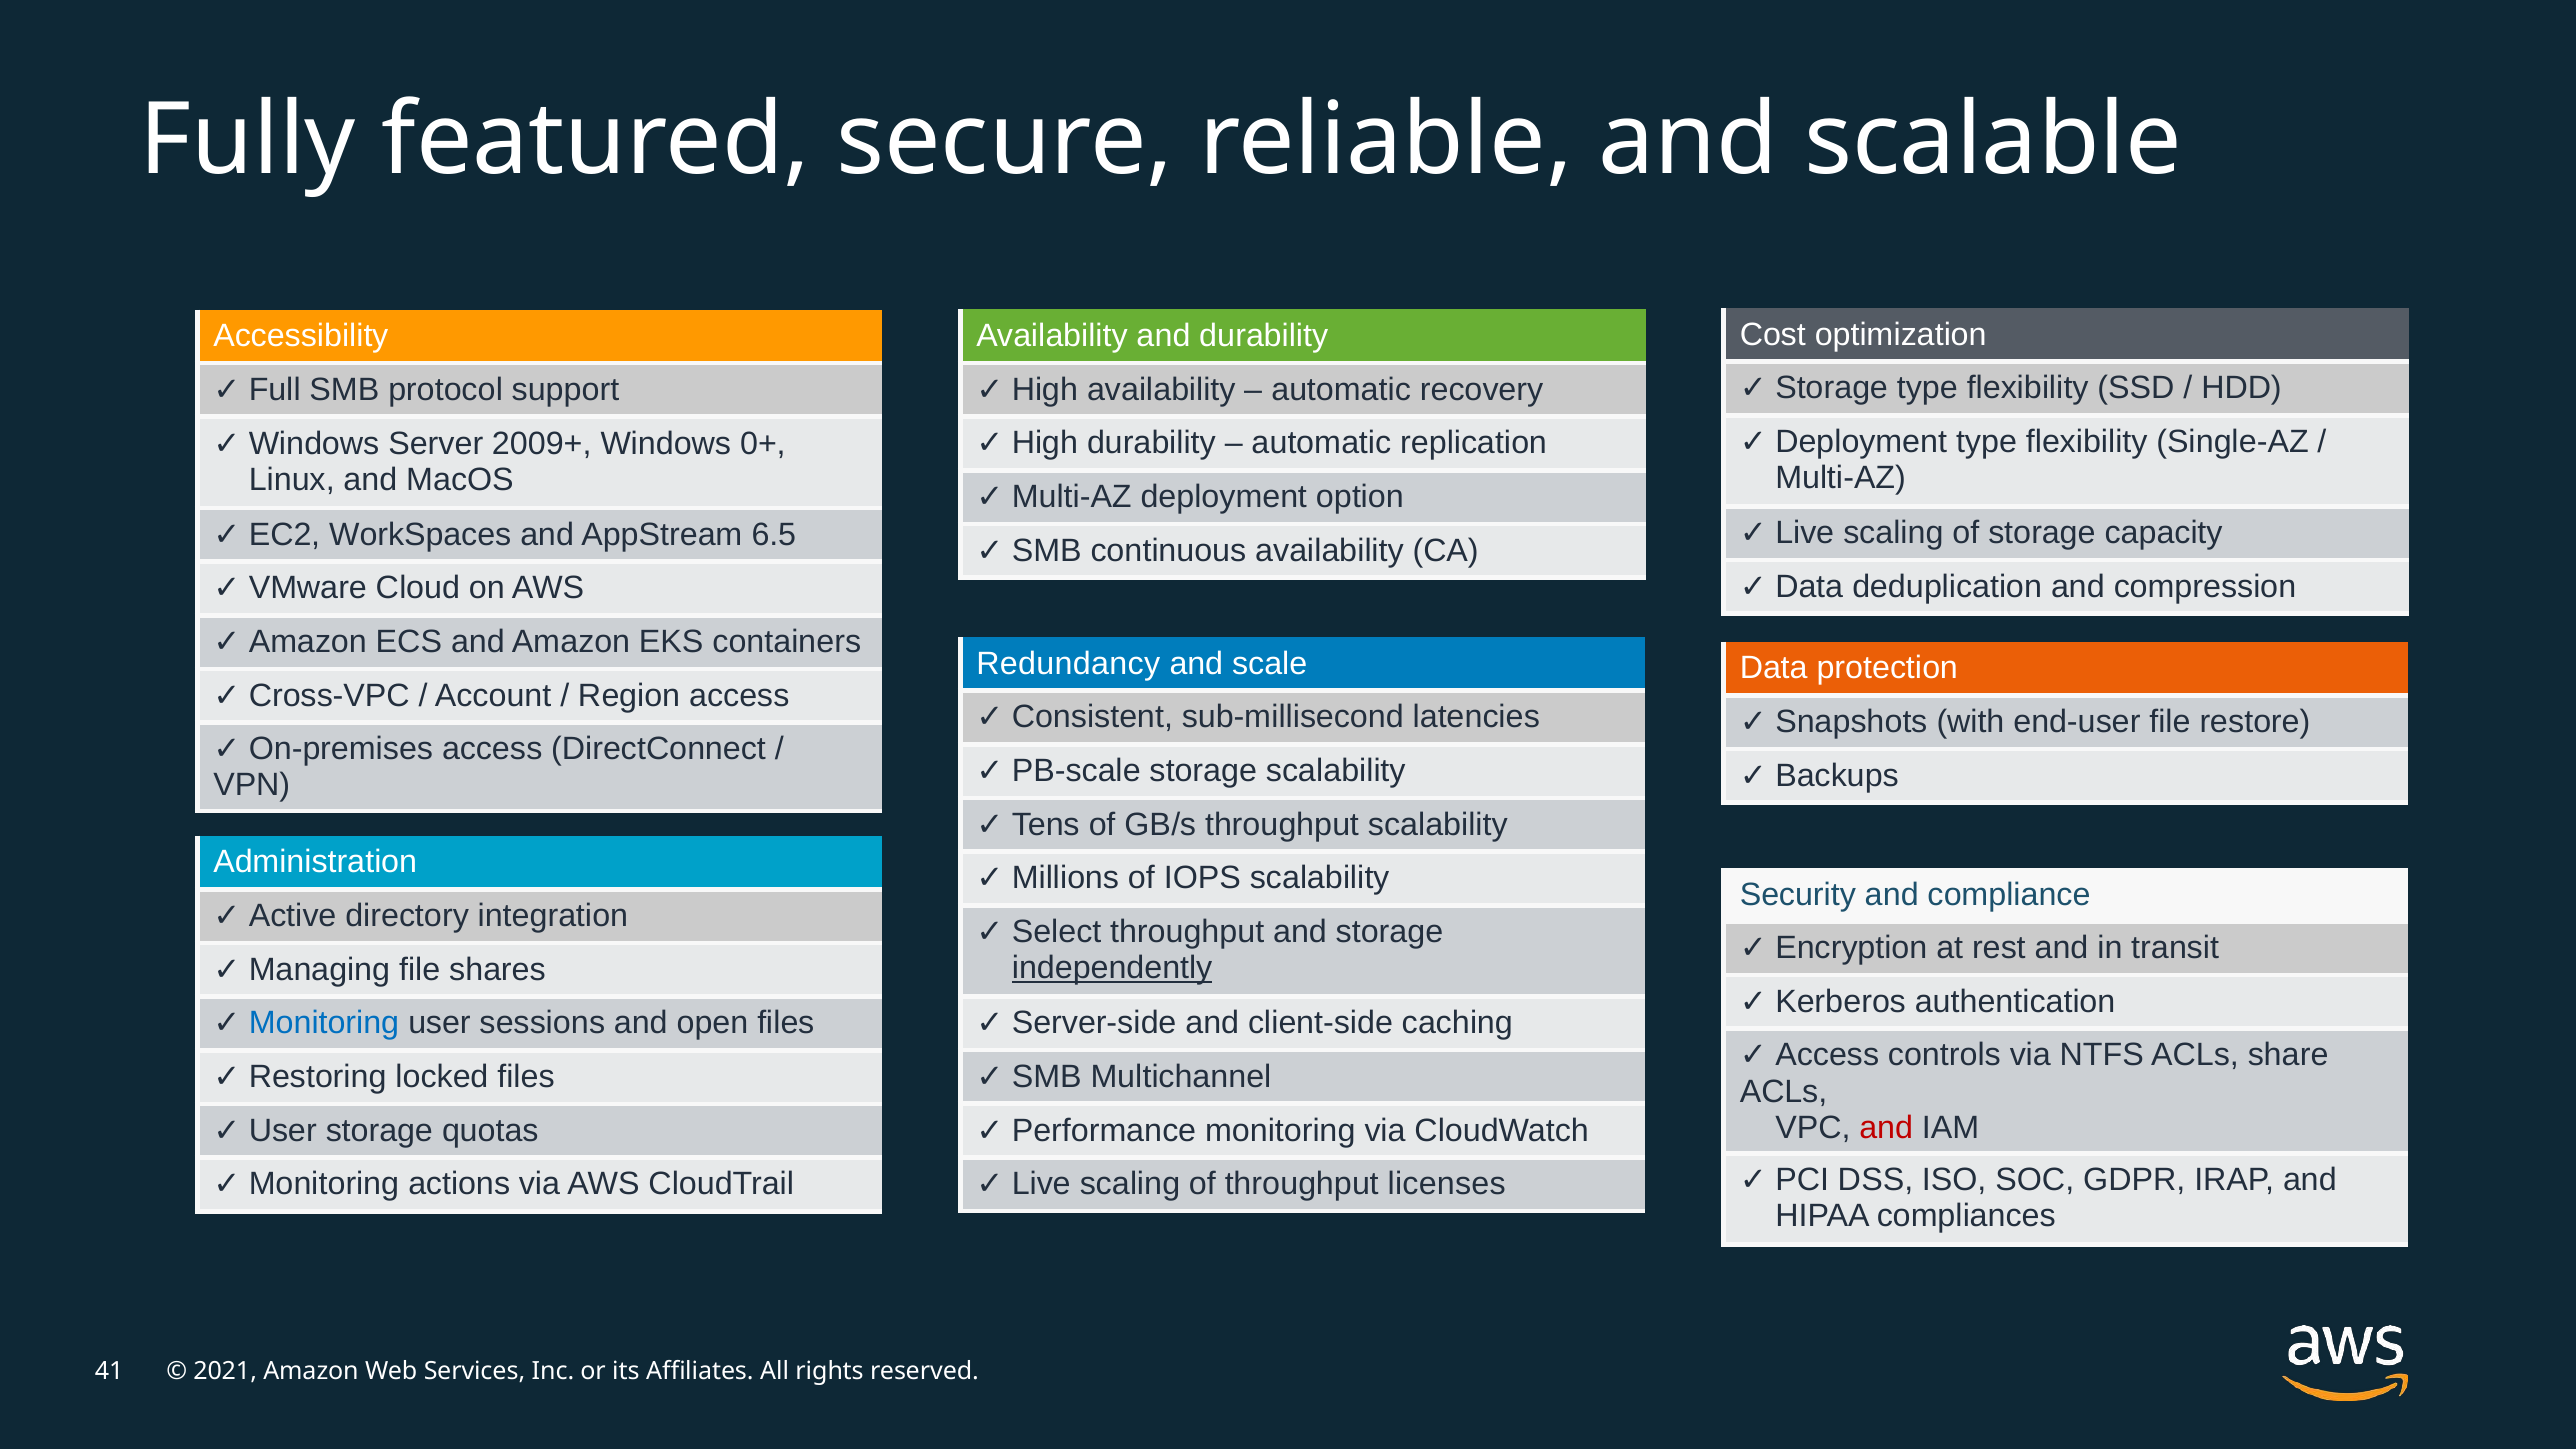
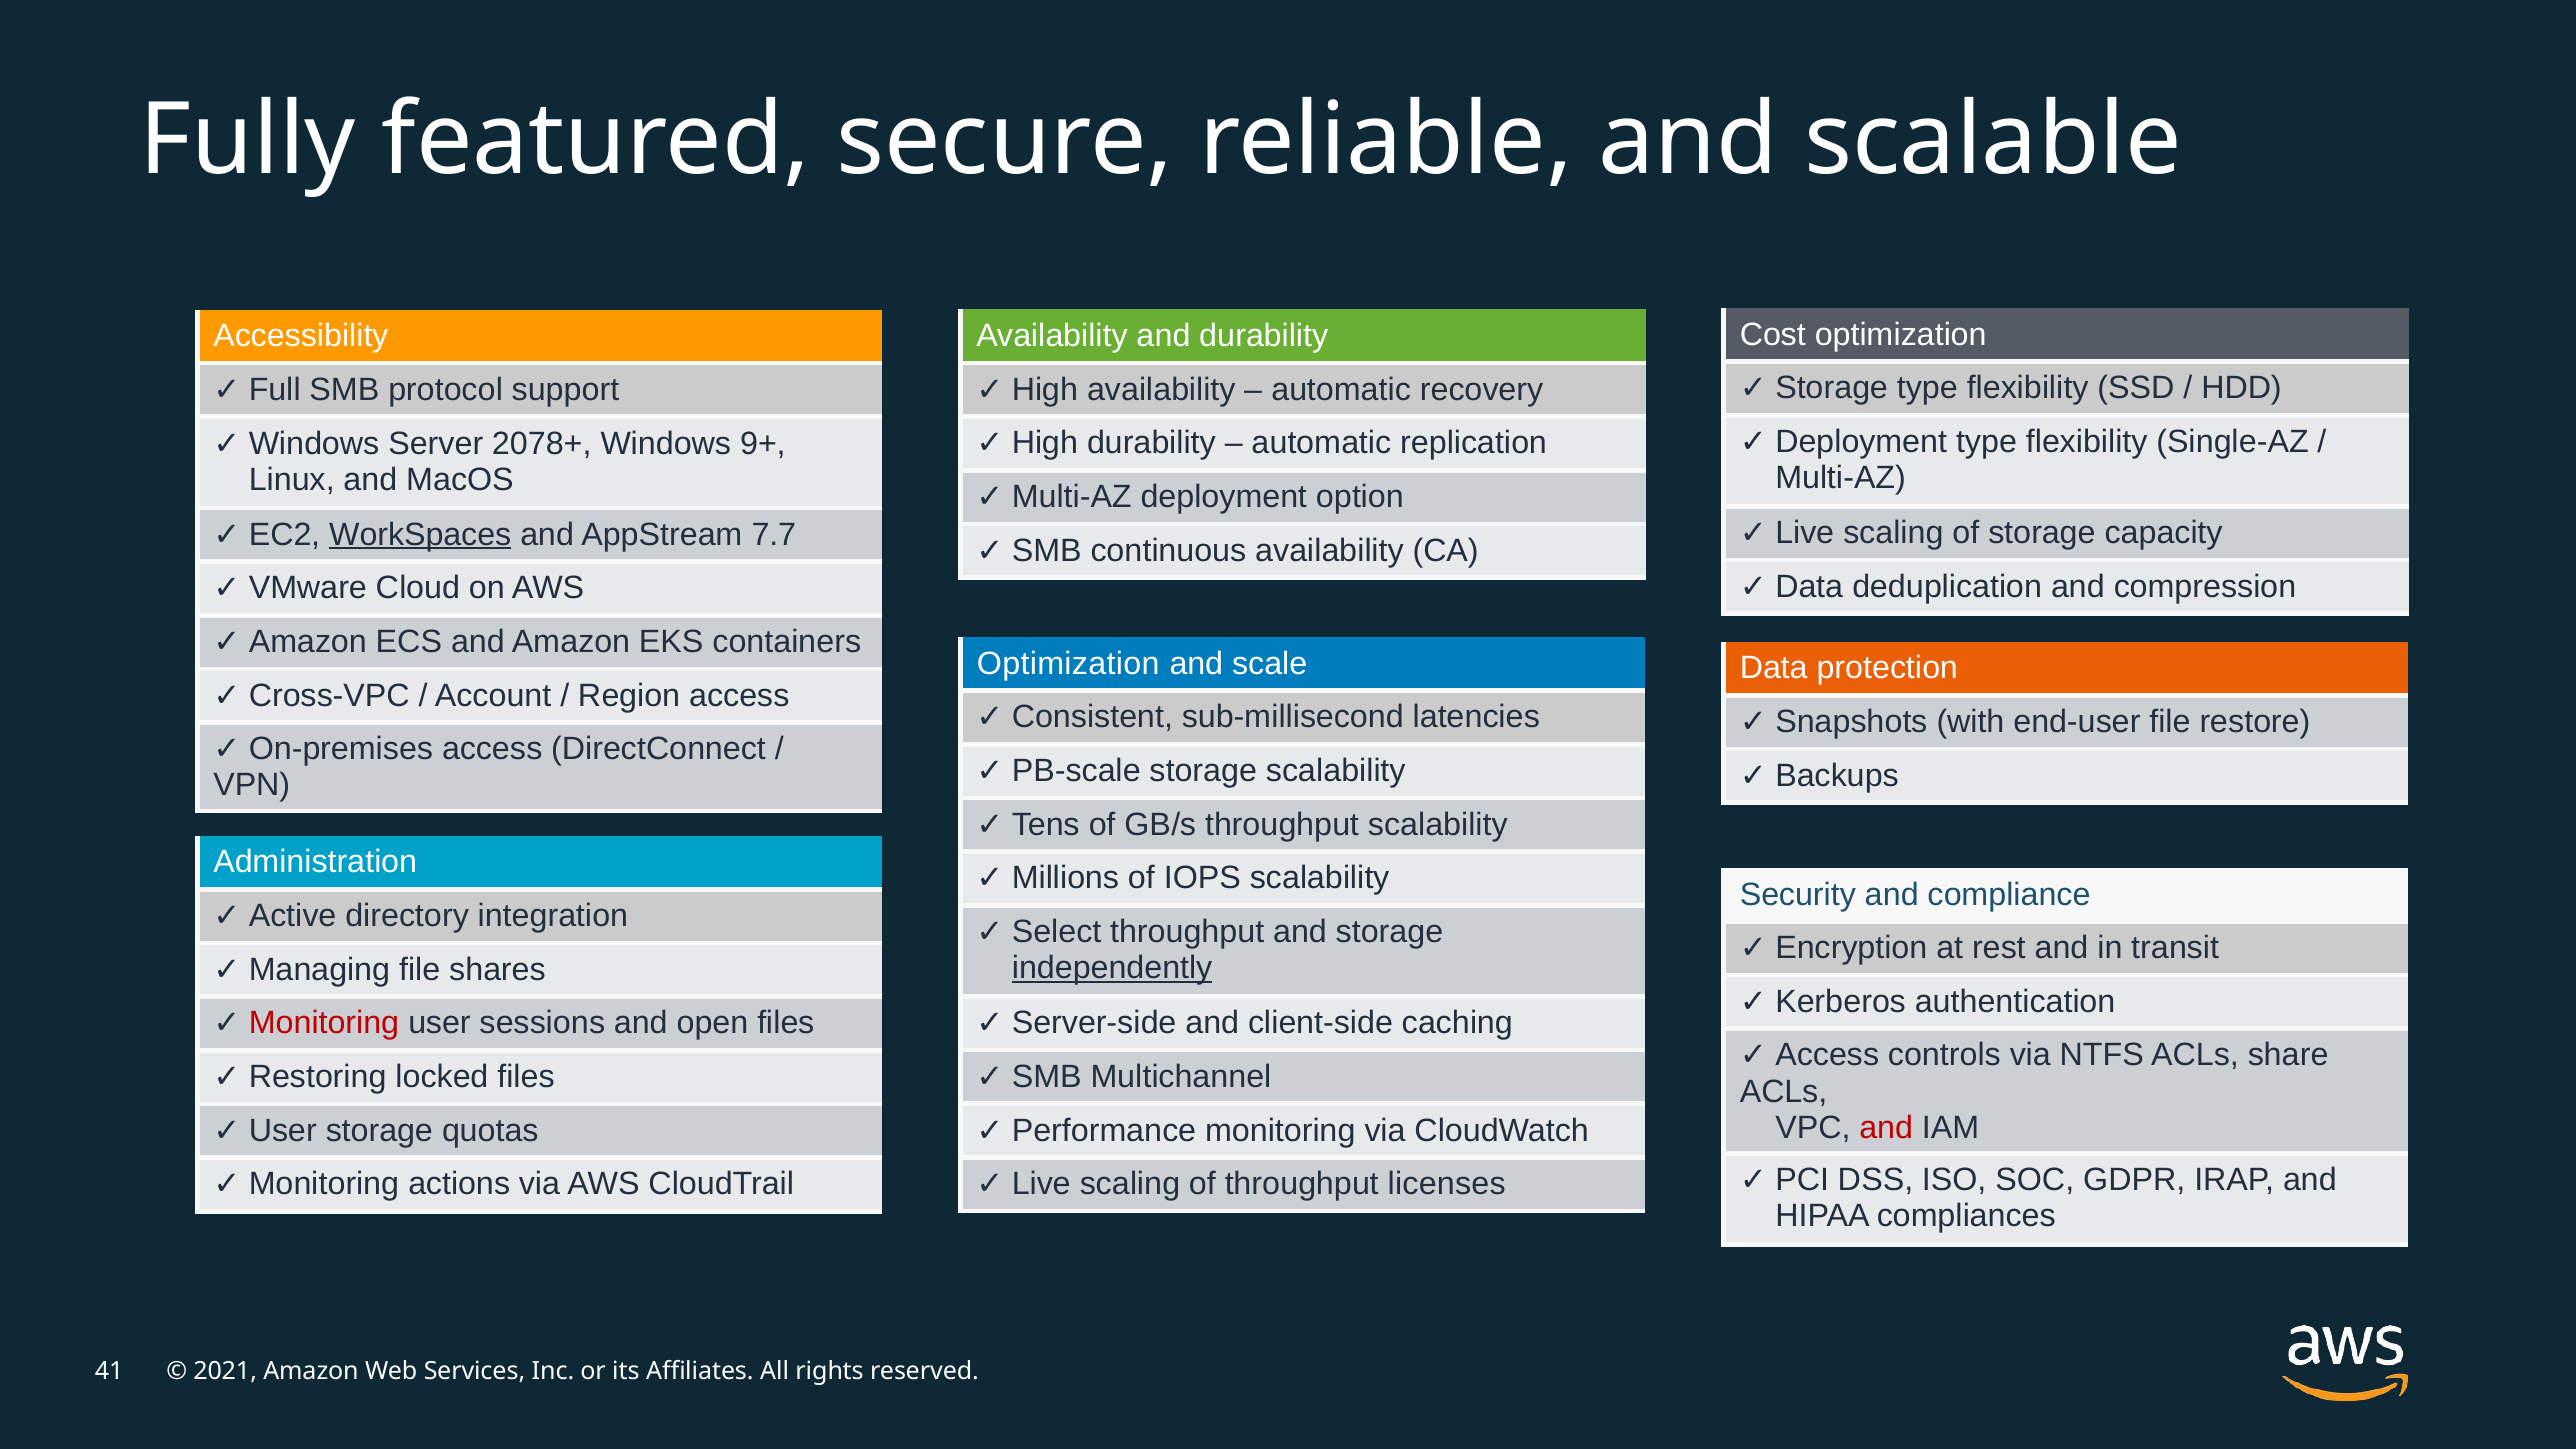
2009+: 2009+ -> 2078+
0+: 0+ -> 9+
WorkSpaces underline: none -> present
6.5: 6.5 -> 7.7
Redundancy at (1068, 664): Redundancy -> Optimization
Monitoring at (324, 1023) colour: blue -> red
